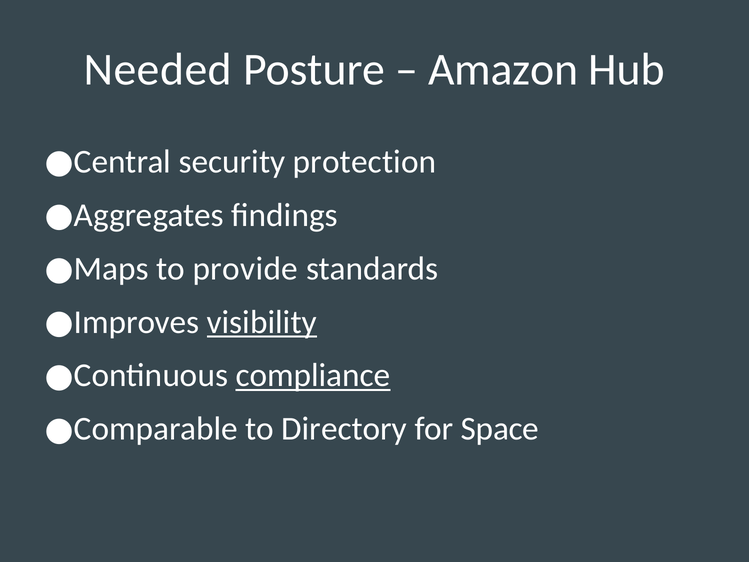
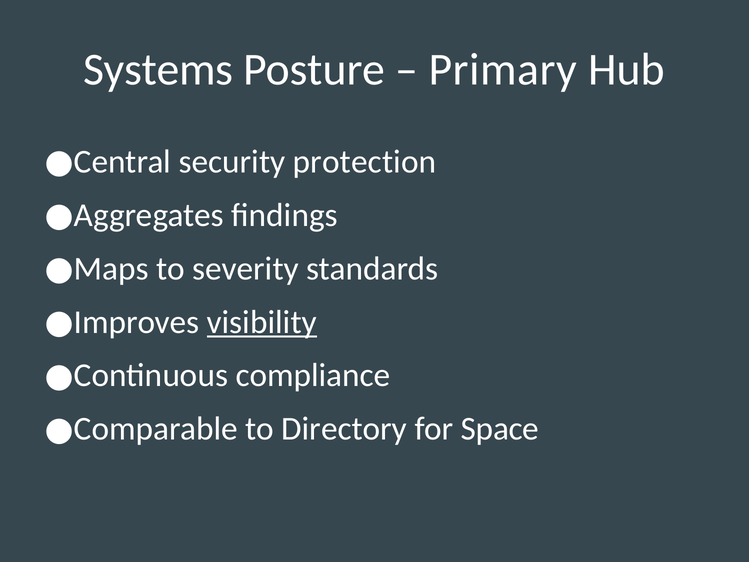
Needed: Needed -> Systems
Amazon: Amazon -> Primary
provide: provide -> severity
compliance underline: present -> none
